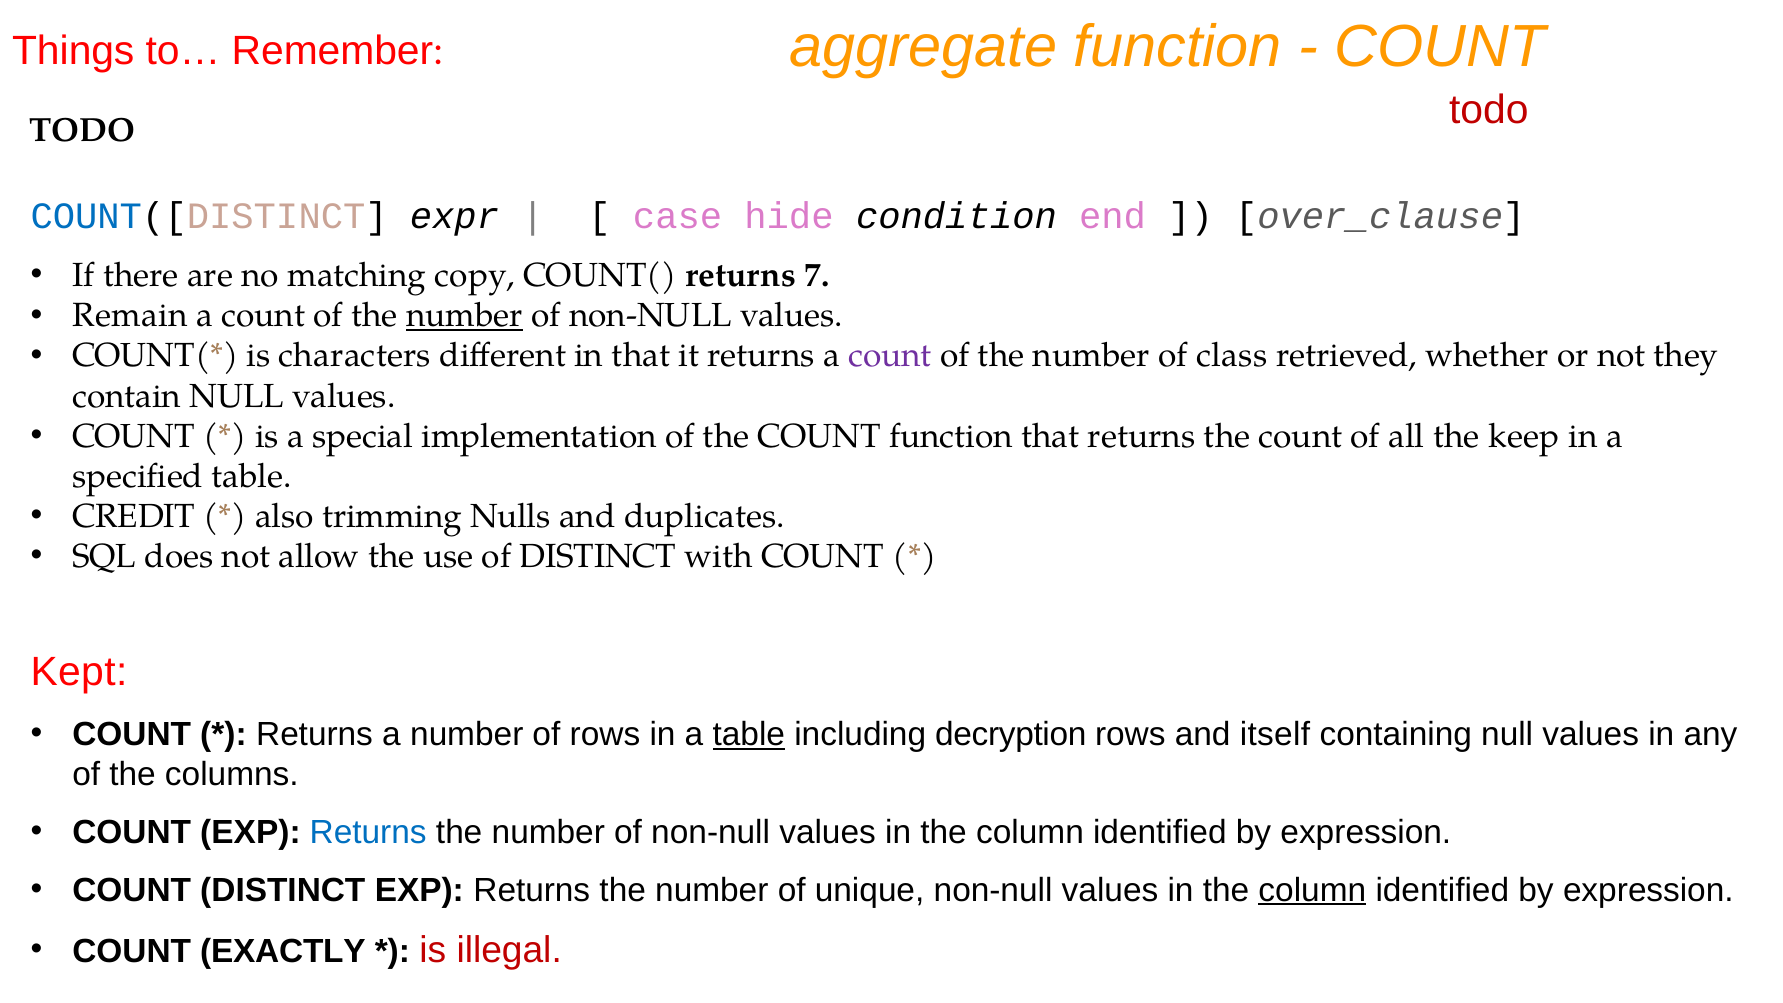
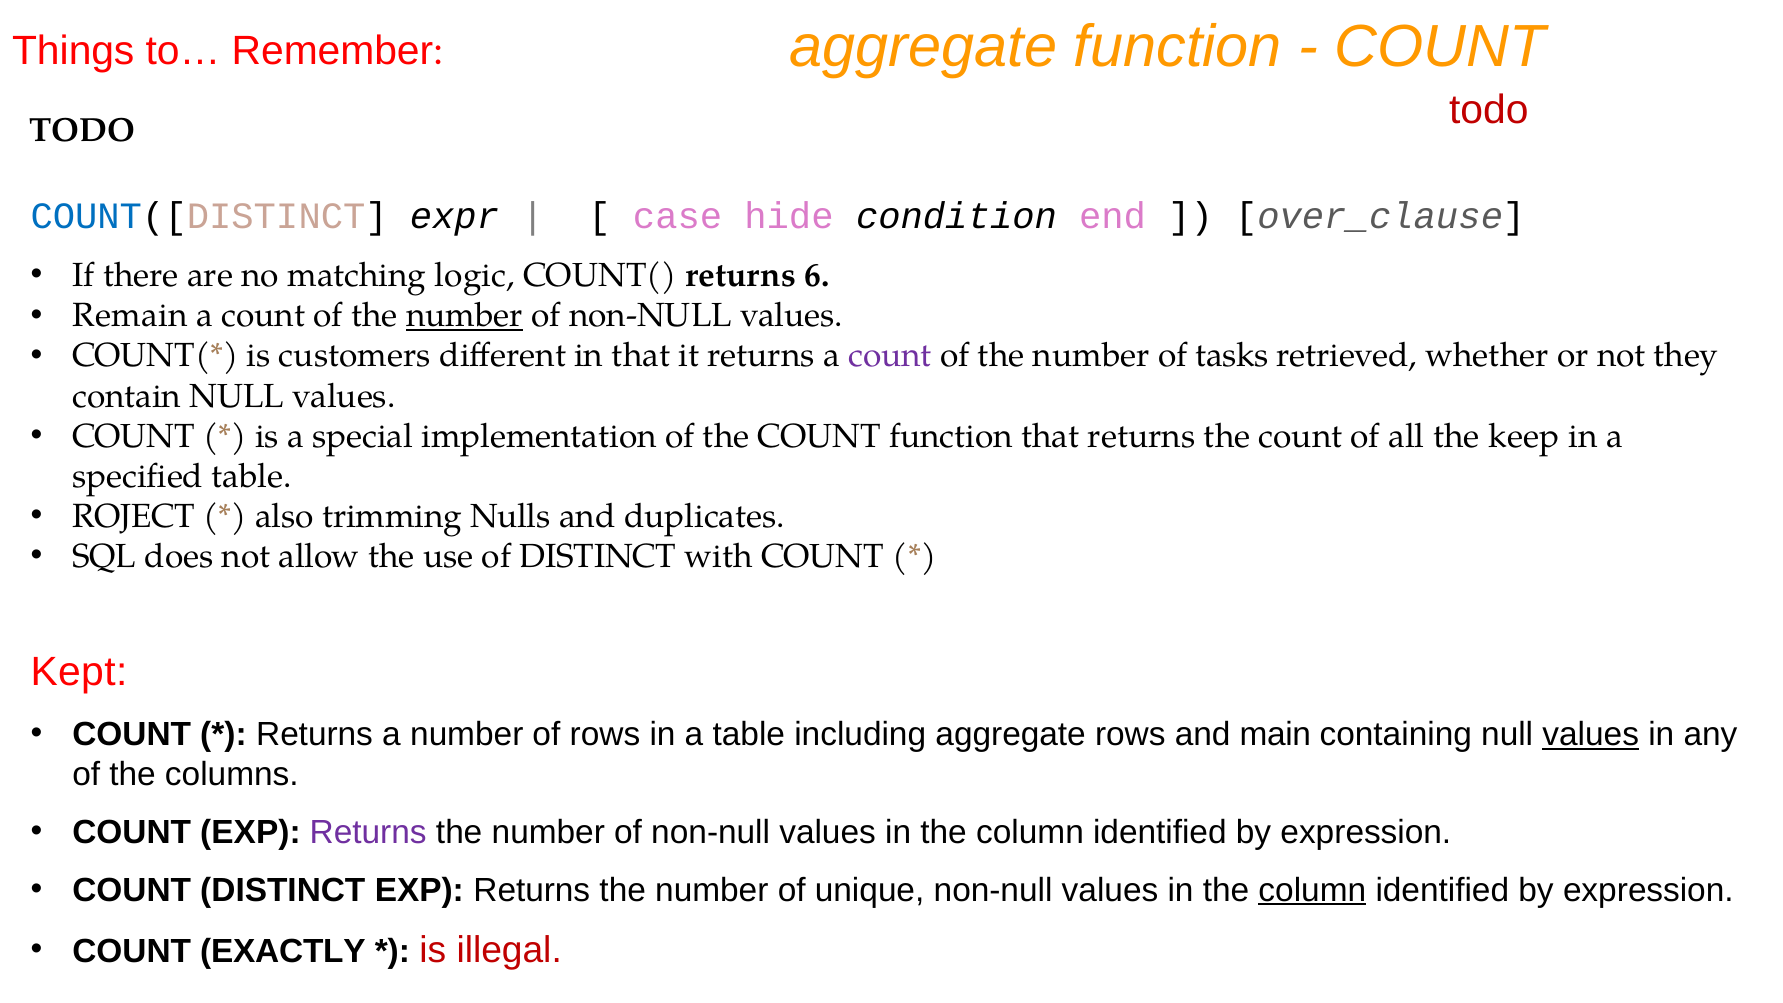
copy: copy -> logic
7: 7 -> 6
characters: characters -> customers
class: class -> tasks
CREDIT: CREDIT -> ROJECT
table at (749, 734) underline: present -> none
including decryption: decryption -> aggregate
itself: itself -> main
values at (1591, 734) underline: none -> present
Returns at (368, 832) colour: blue -> purple
